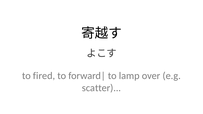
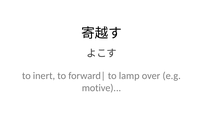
fired: fired -> inert
scatter: scatter -> motive
